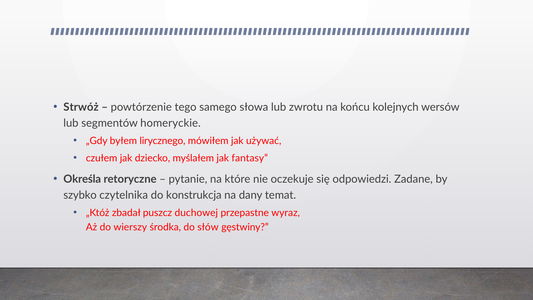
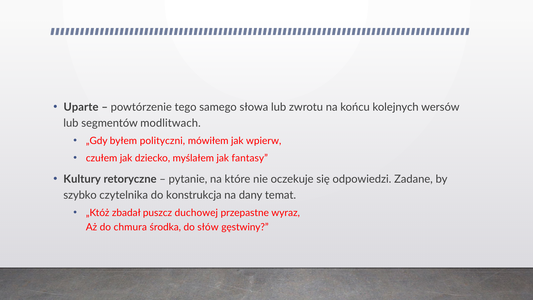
Strwóż: Strwóż -> Uparte
homeryckie: homeryckie -> modlitwach
lirycznego: lirycznego -> polityczni
używać: używać -> wpierw
Określa: Określa -> Kultury
wierszy: wierszy -> chmura
